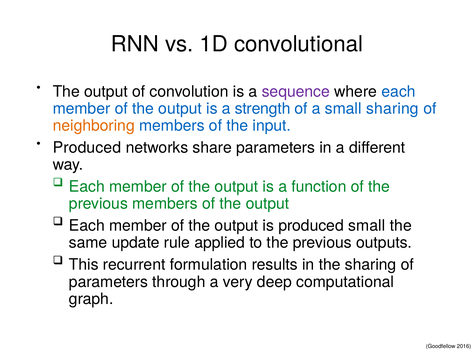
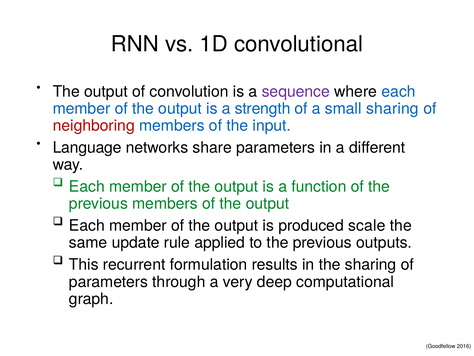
neighboring colour: orange -> red
Produced at (87, 148): Produced -> Language
produced small: small -> scale
